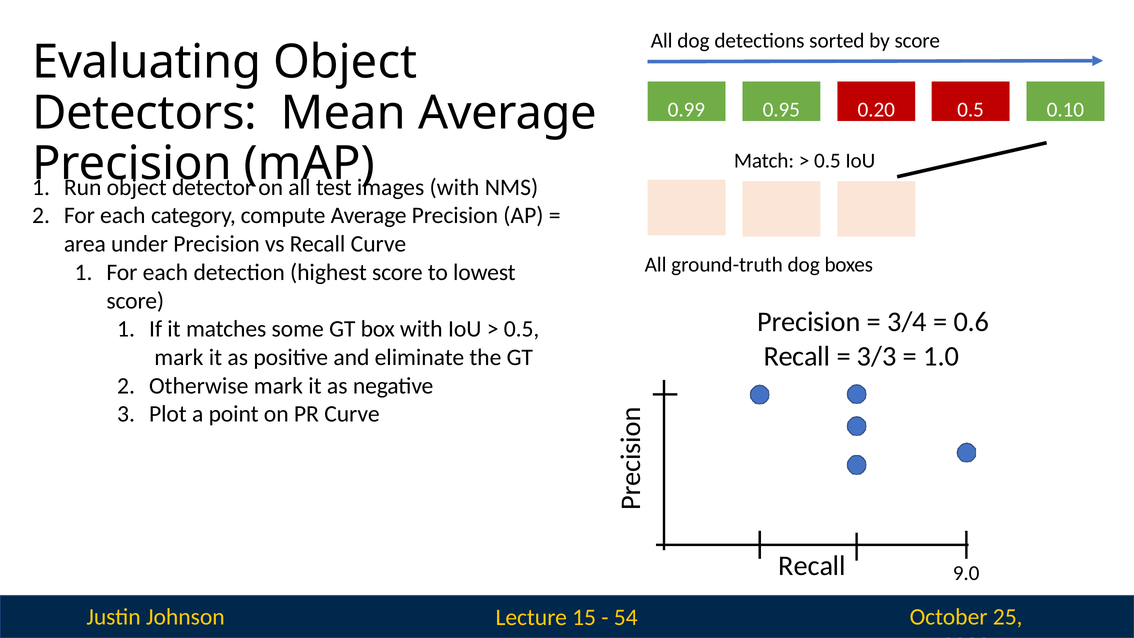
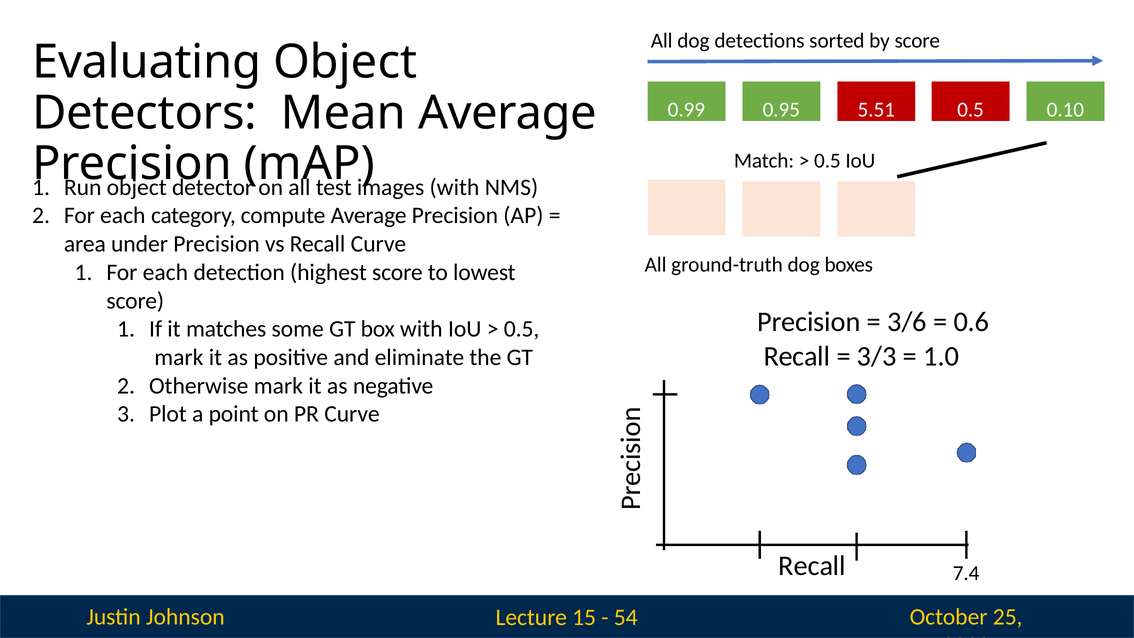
0.20: 0.20 -> 5.51
3/4: 3/4 -> 3/6
9.0: 9.0 -> 7.4
